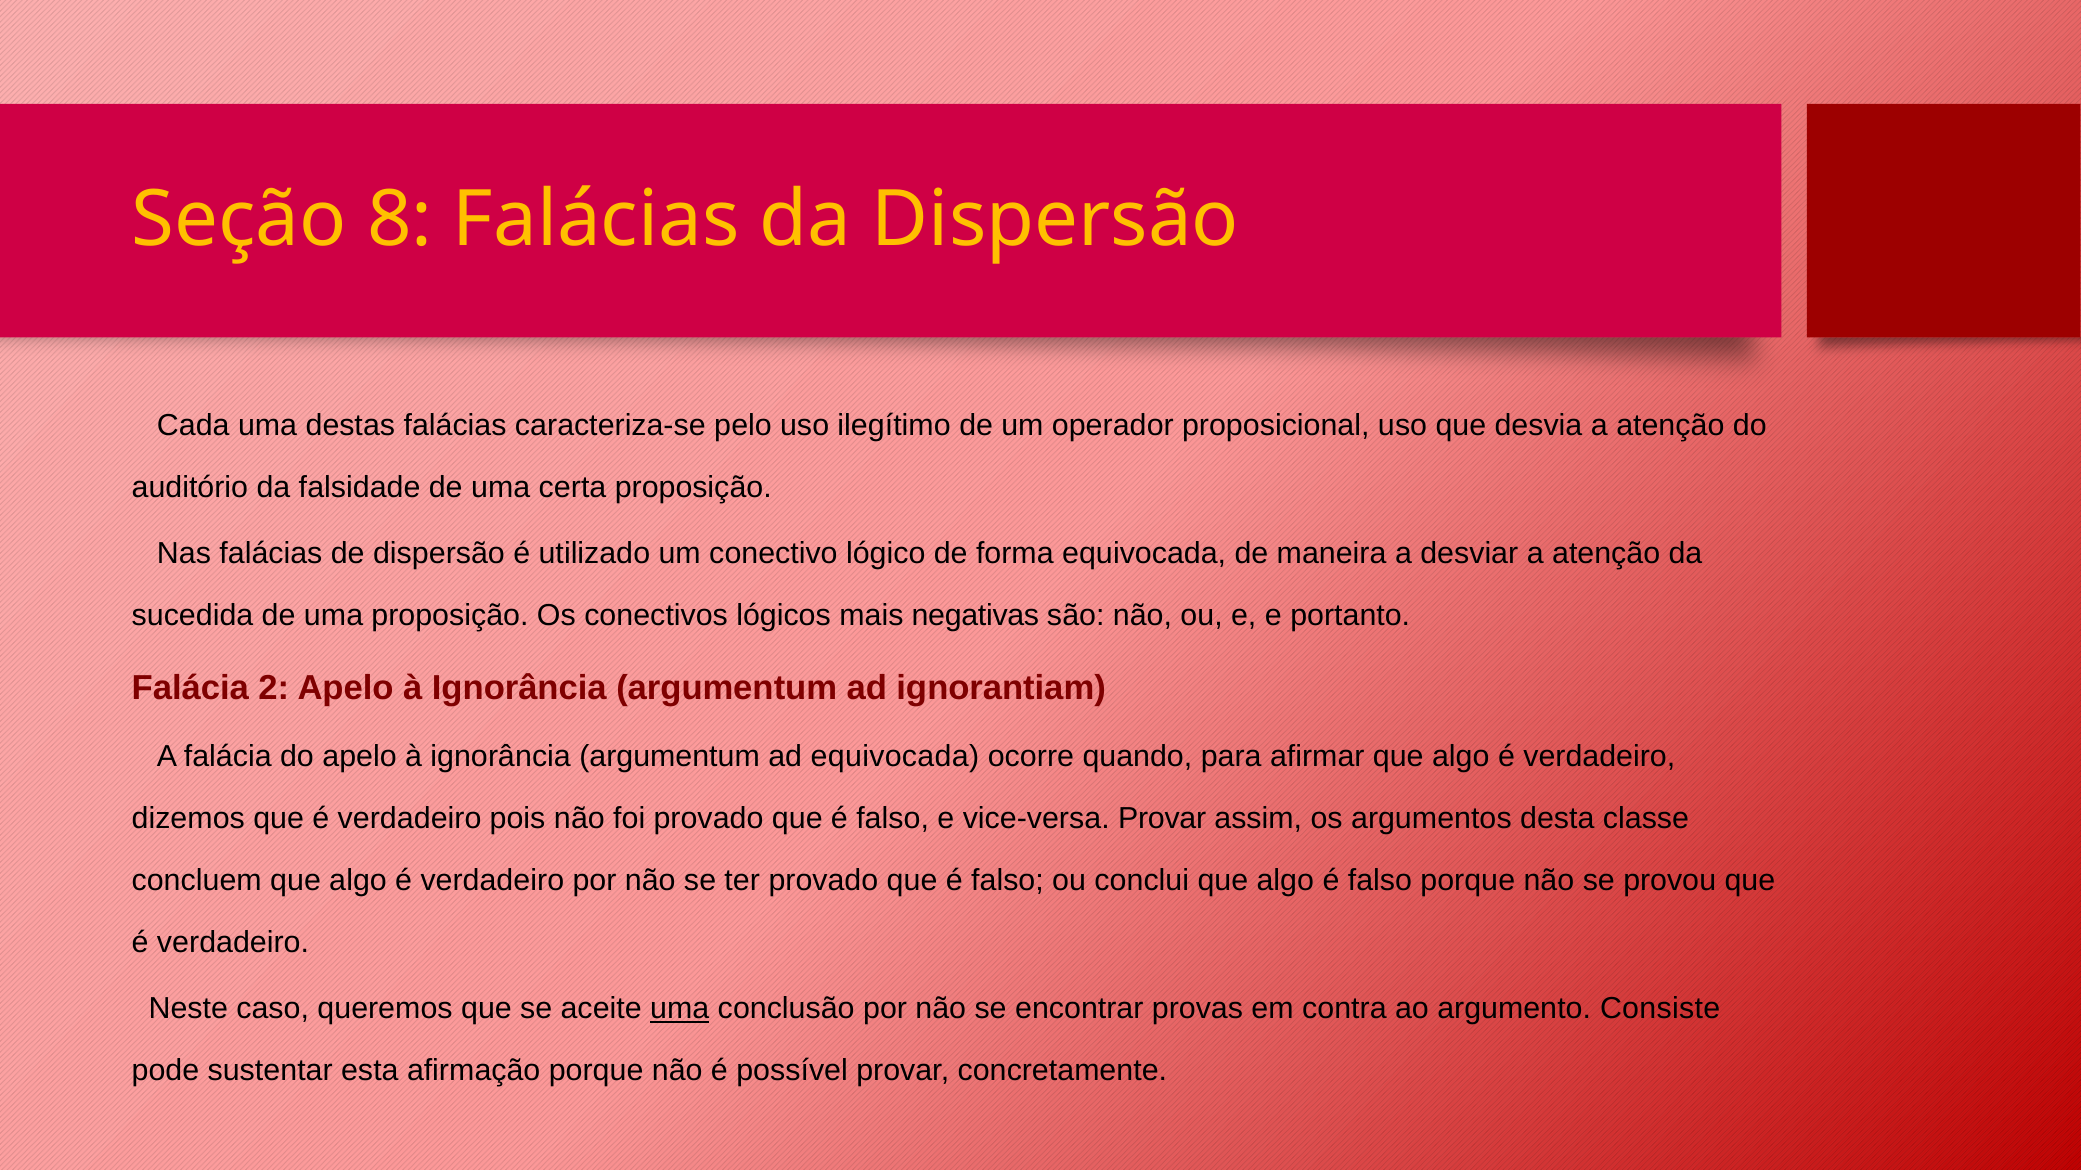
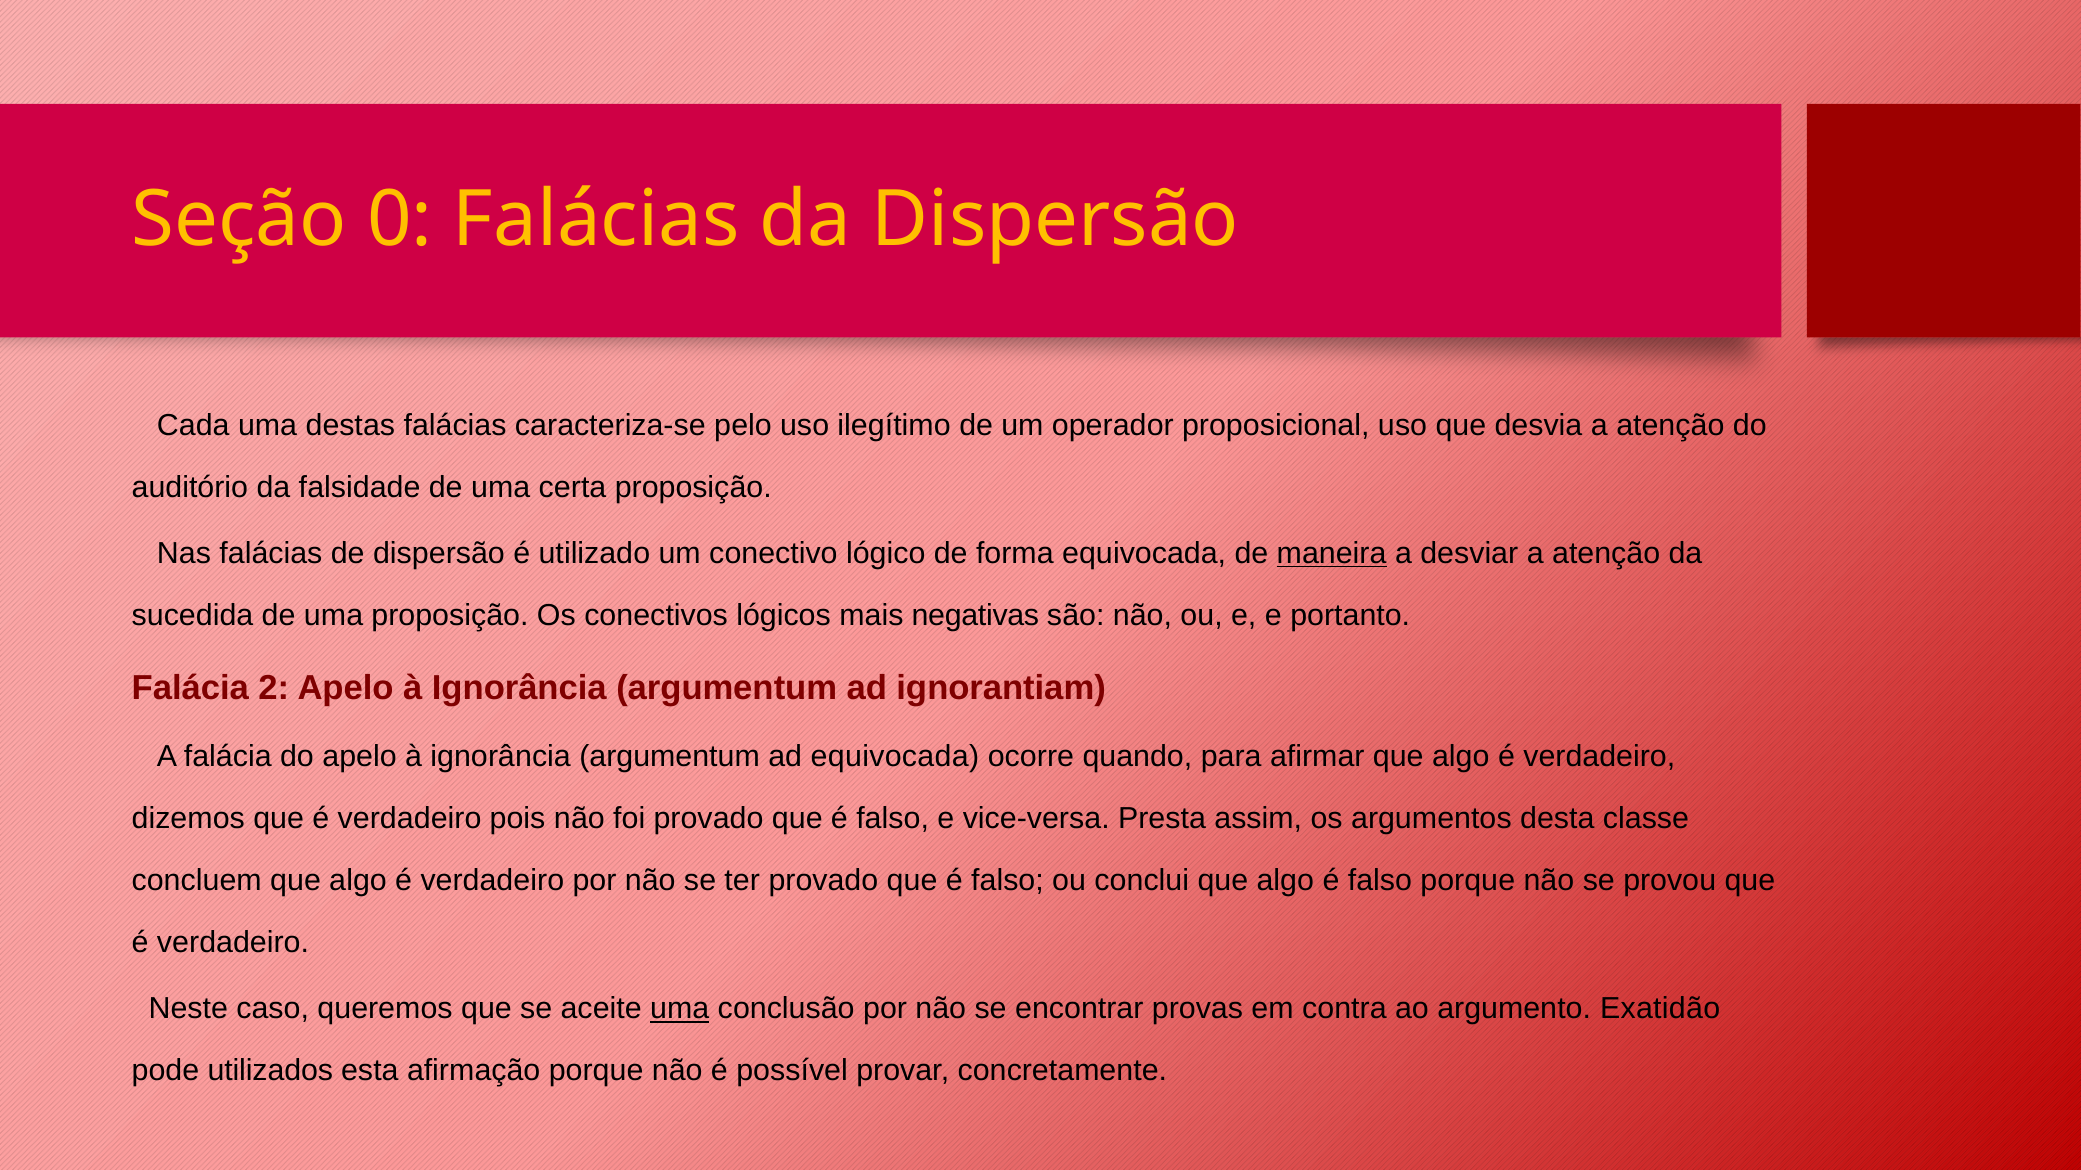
8: 8 -> 0
maneira underline: none -> present
vice-versa Provar: Provar -> Presta
Consiste: Consiste -> Exatidão
sustentar: sustentar -> utilizados
